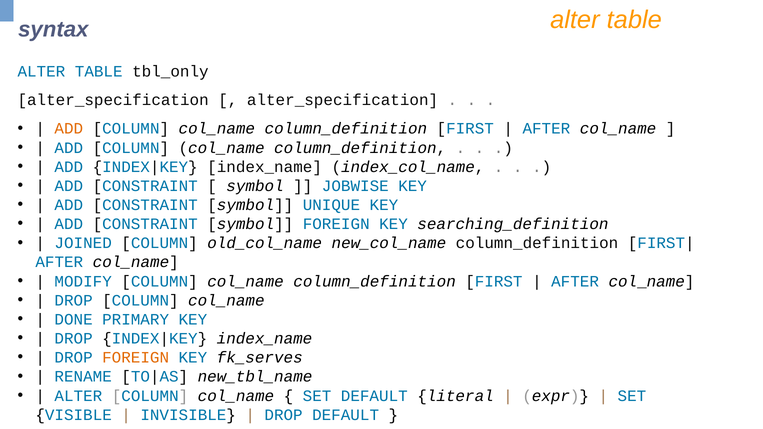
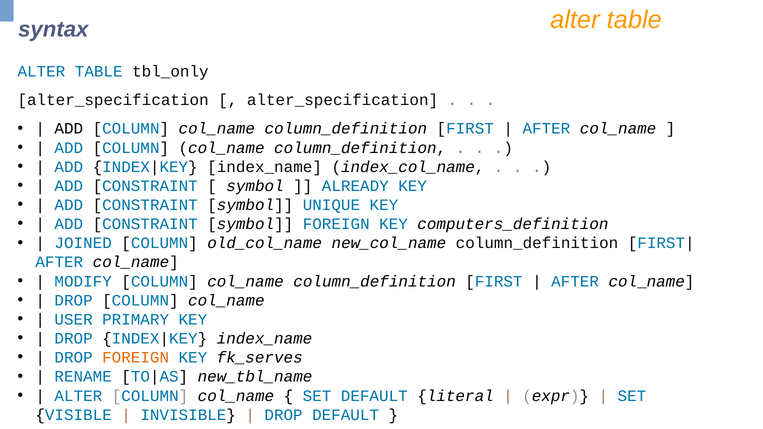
ADD at (69, 129) colour: orange -> black
JOBWISE: JOBWISE -> ALREADY
searching_definition: searching_definition -> computers_definition
DONE: DONE -> USER
